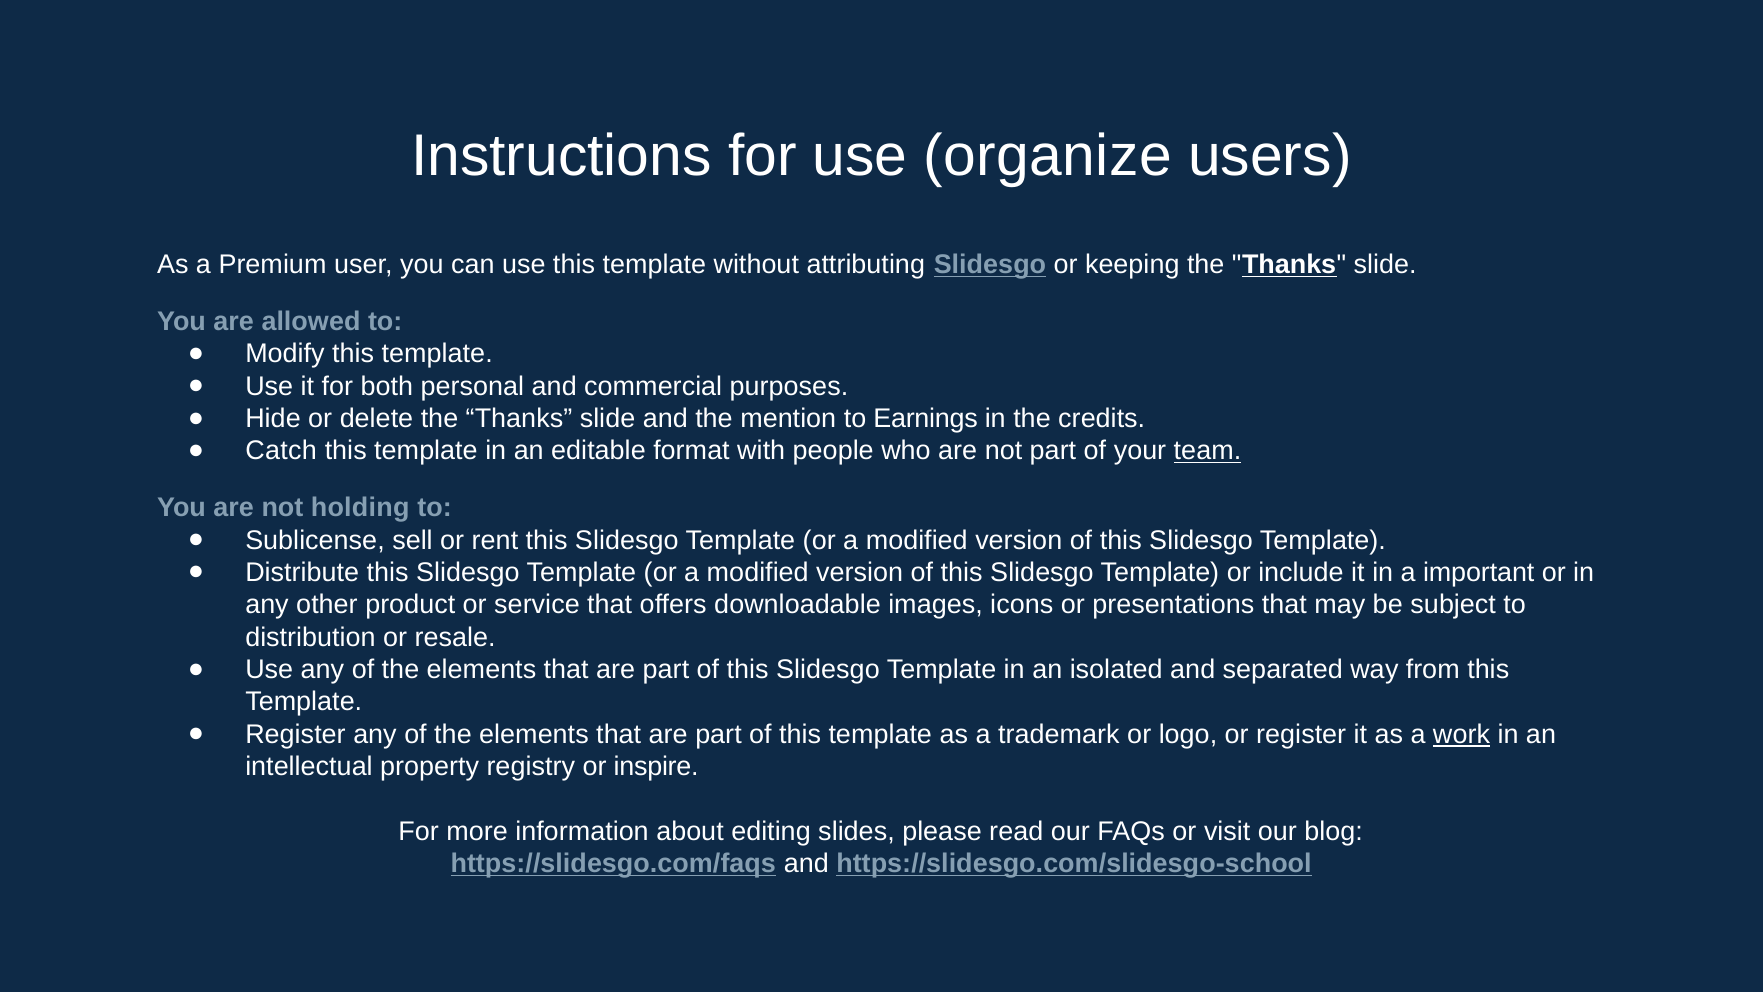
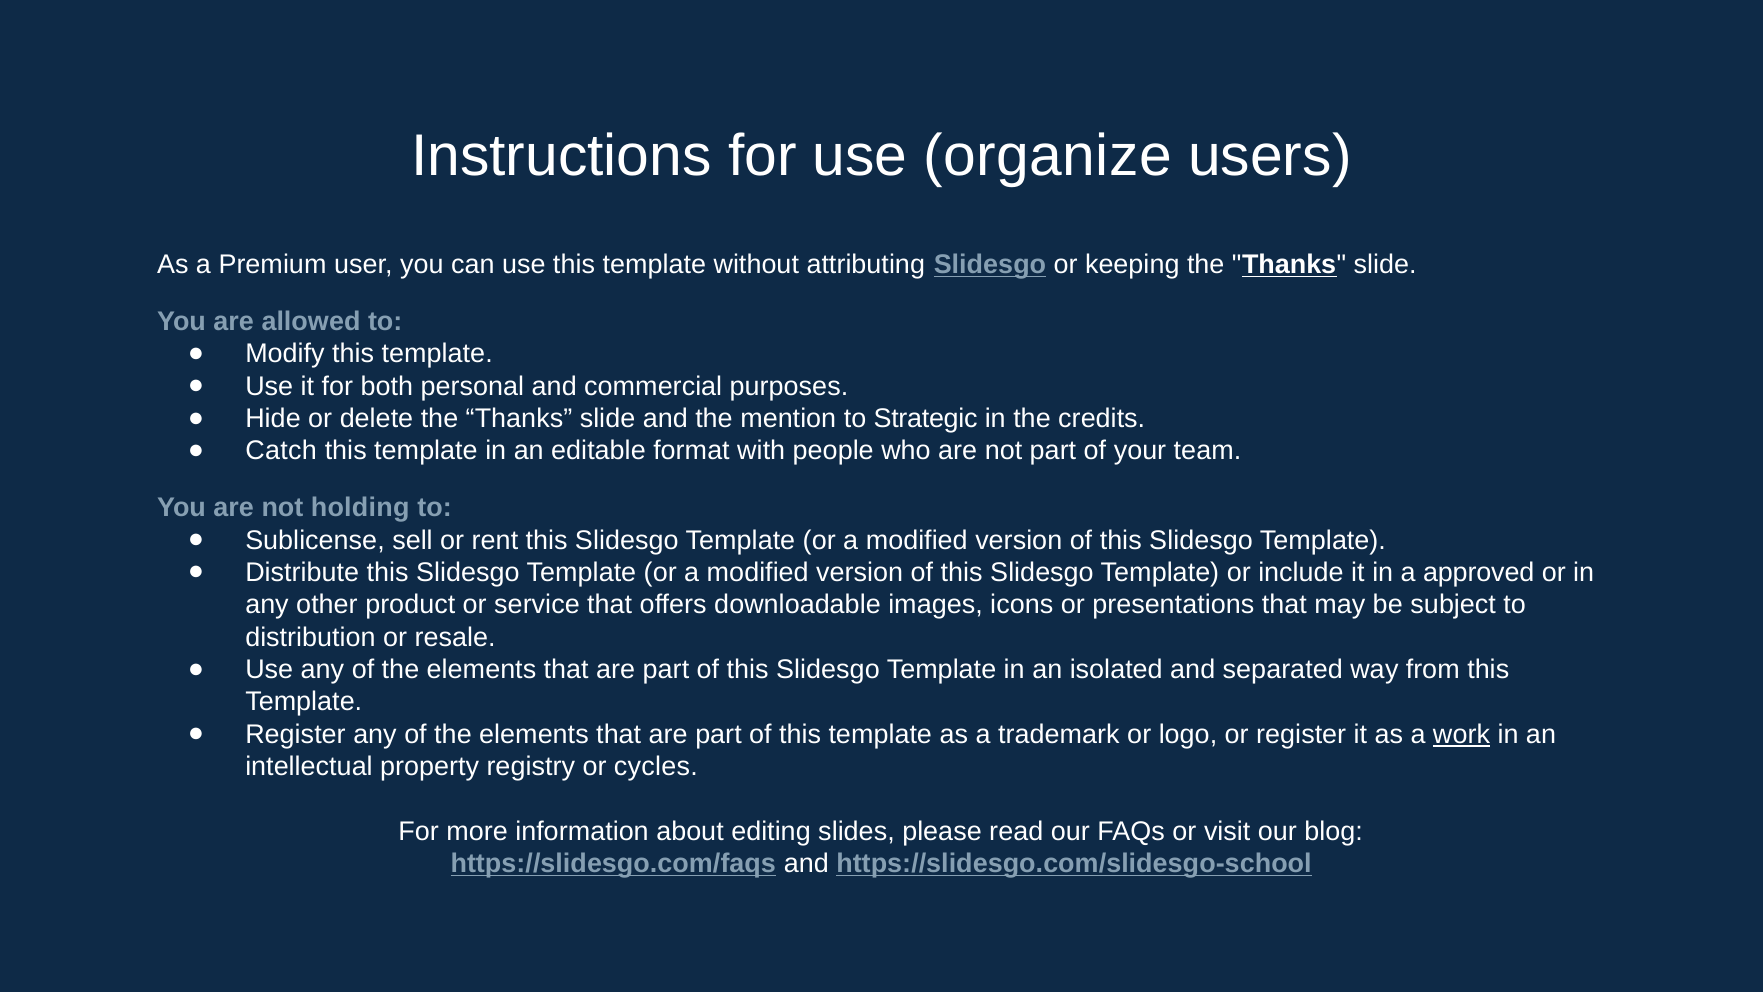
Earnings: Earnings -> Strategic
team underline: present -> none
important: important -> approved
inspire: inspire -> cycles
